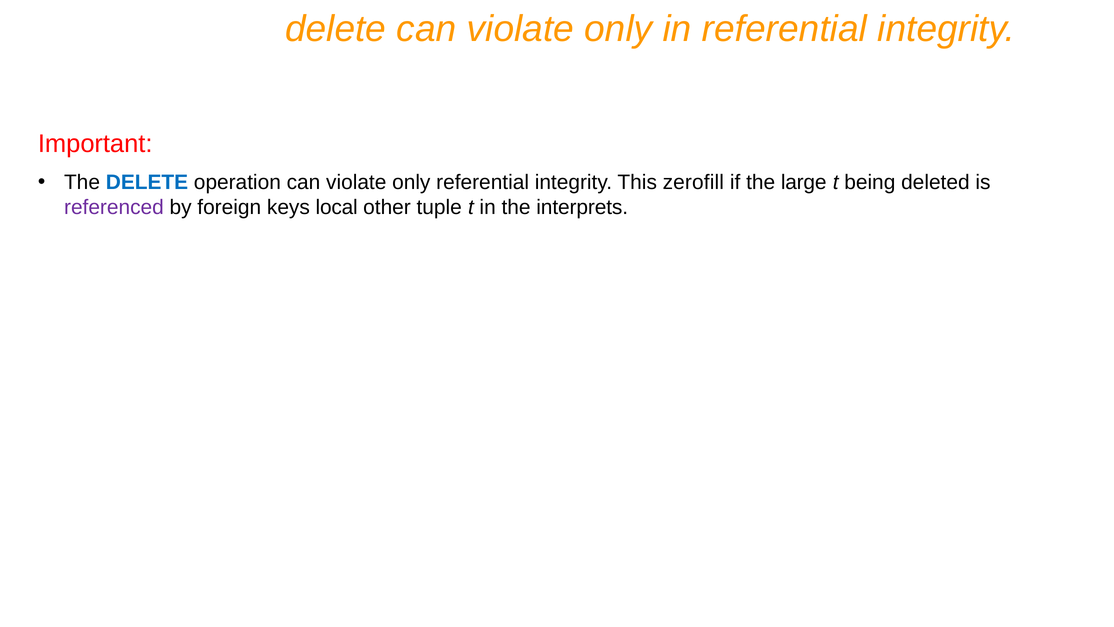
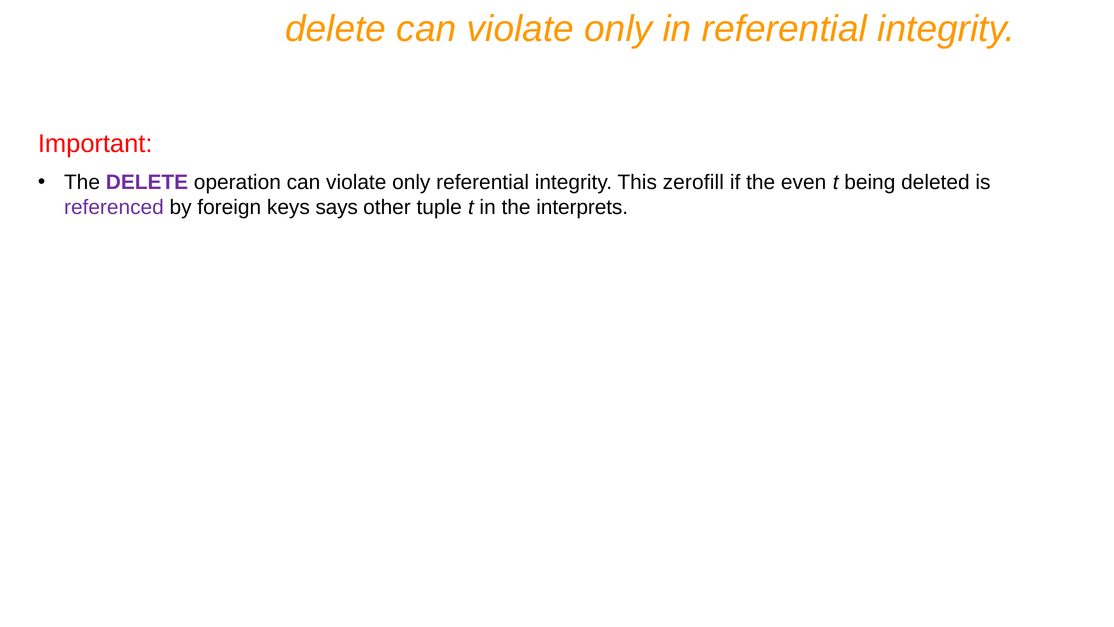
DELETE at (147, 182) colour: blue -> purple
large: large -> even
local: local -> says
